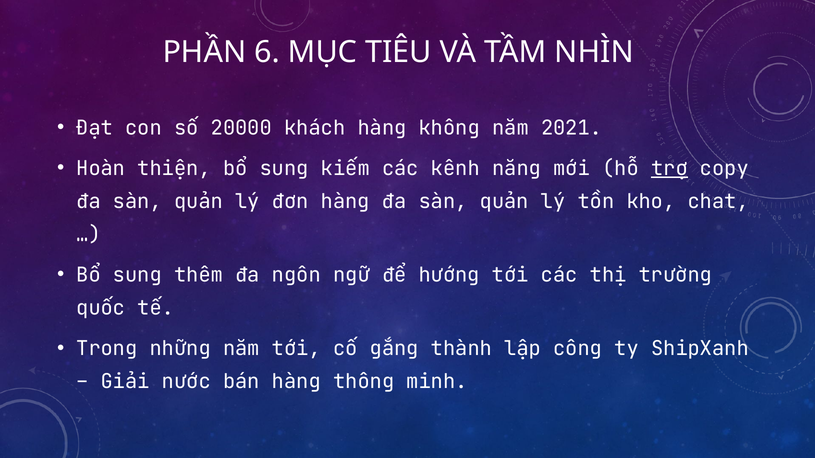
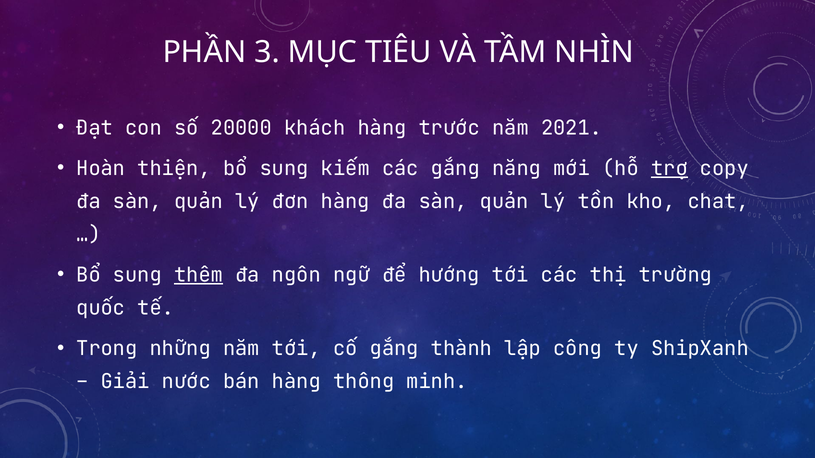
6: 6 -> 3
không: không -> trước
các kênh: kênh -> gắng
thêm underline: none -> present
